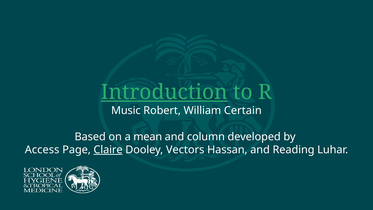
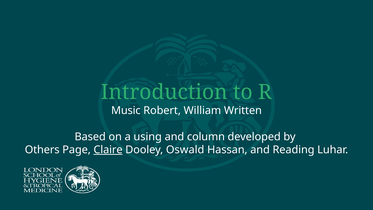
Introduction underline: present -> none
Certain: Certain -> Written
mean: mean -> using
Access: Access -> Others
Vectors: Vectors -> Oswald
